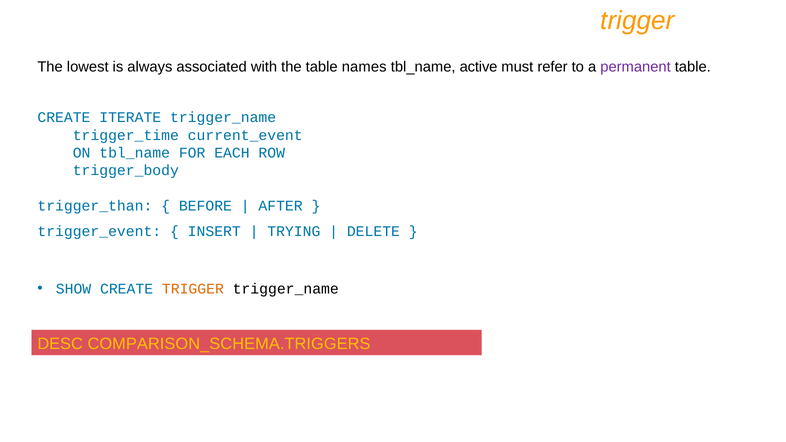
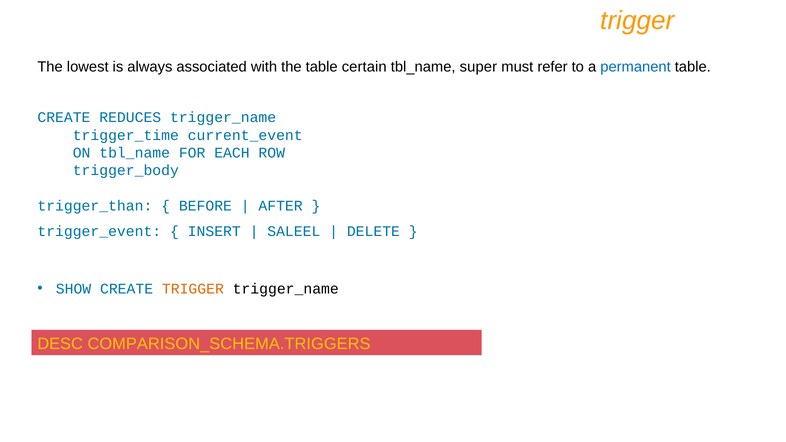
names: names -> certain
active: active -> super
permanent colour: purple -> blue
ITERATE: ITERATE -> REDUCES
TRYING: TRYING -> SALEEL
